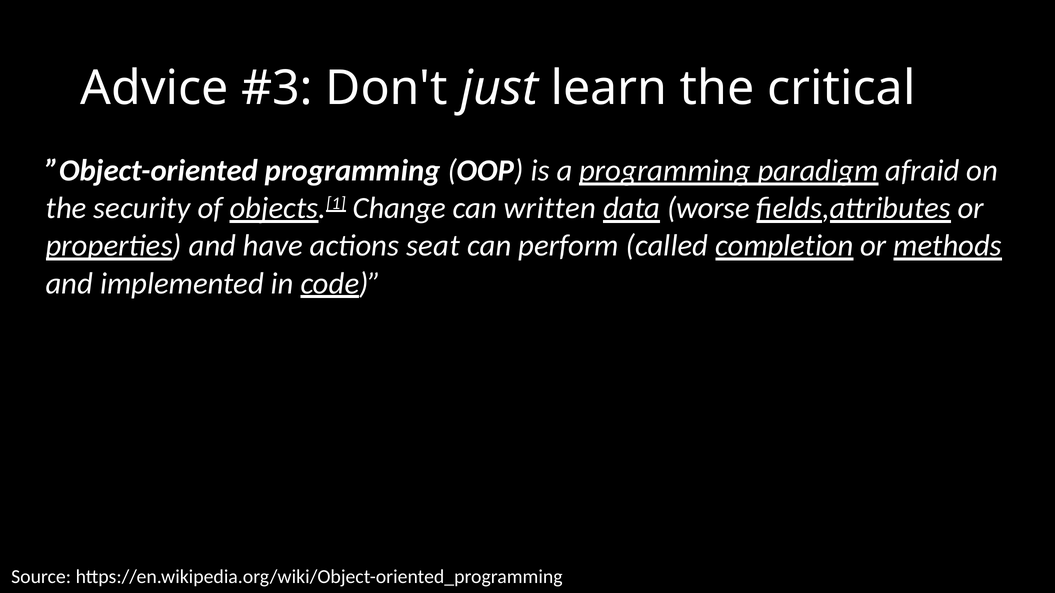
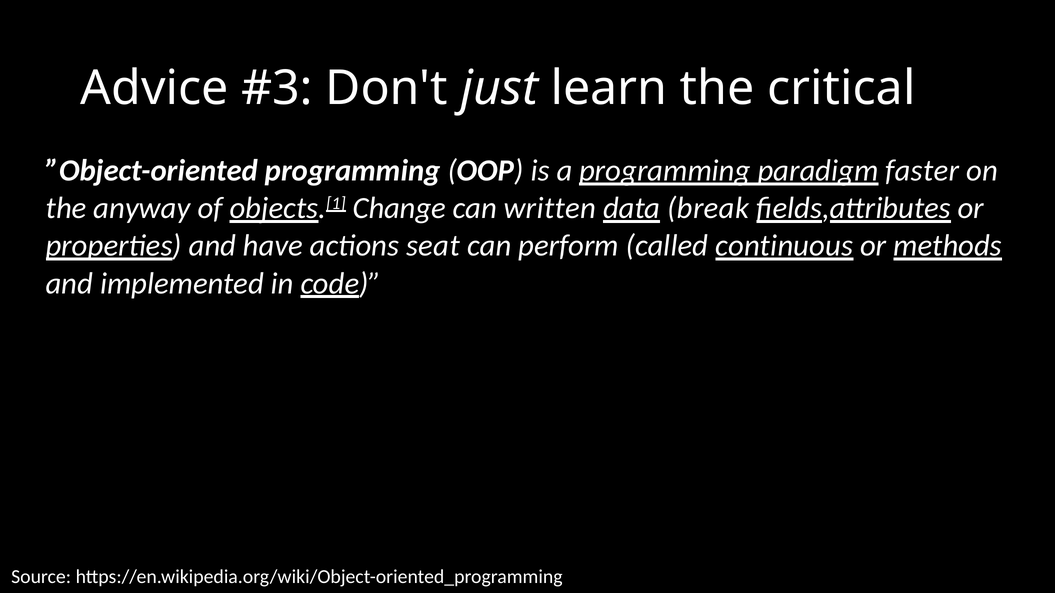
afraid: afraid -> faster
security: security -> anyway
worse: worse -> break
completion: completion -> continuous
